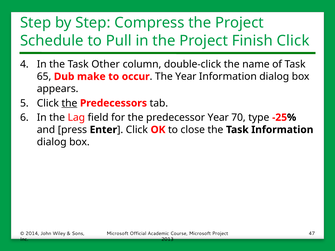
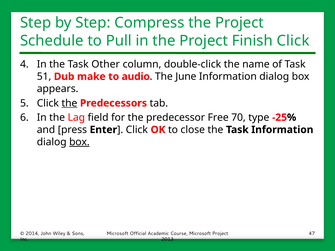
65: 65 -> 51
occur: occur -> audio
The Year: Year -> June
predecessor Year: Year -> Free
box at (79, 142) underline: none -> present
